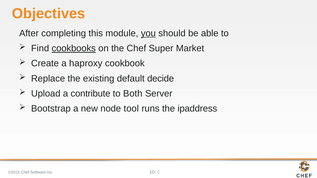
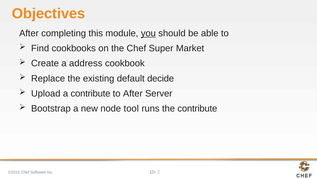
cookbooks underline: present -> none
haproxy: haproxy -> address
to Both: Both -> After
the ipaddress: ipaddress -> contribute
